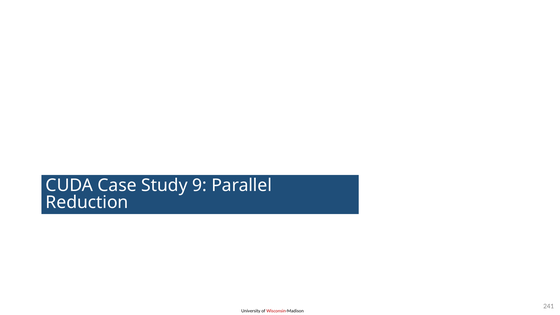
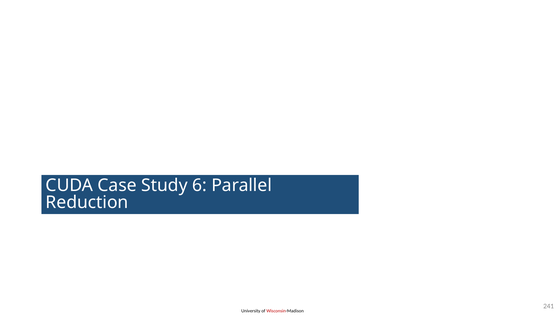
9: 9 -> 6
